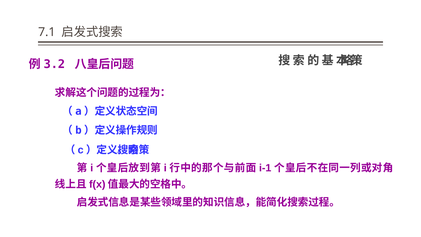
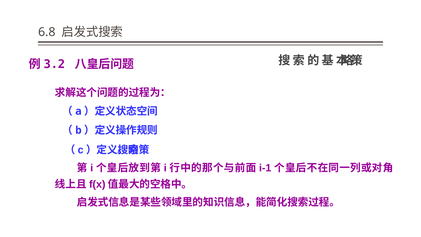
7.1: 7.1 -> 6.8
